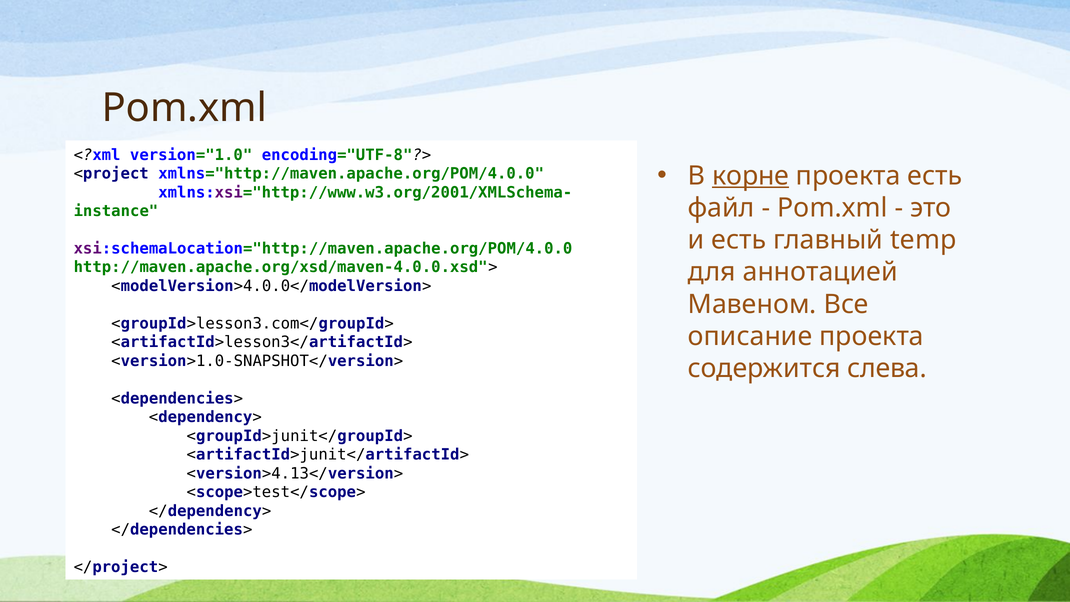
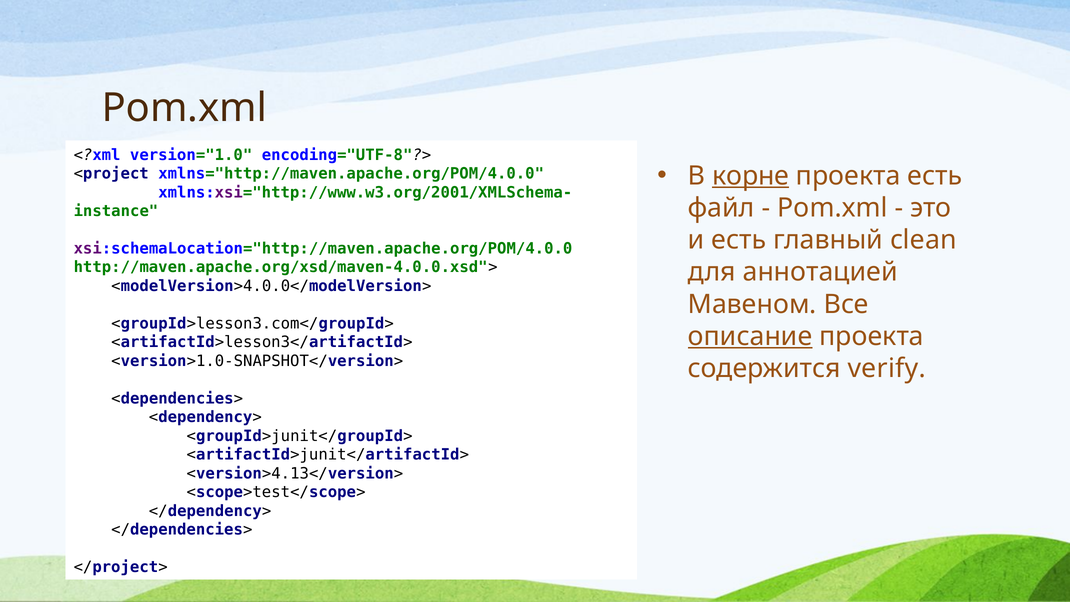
temp: temp -> clean
описание underline: none -> present
слева: слева -> verify
